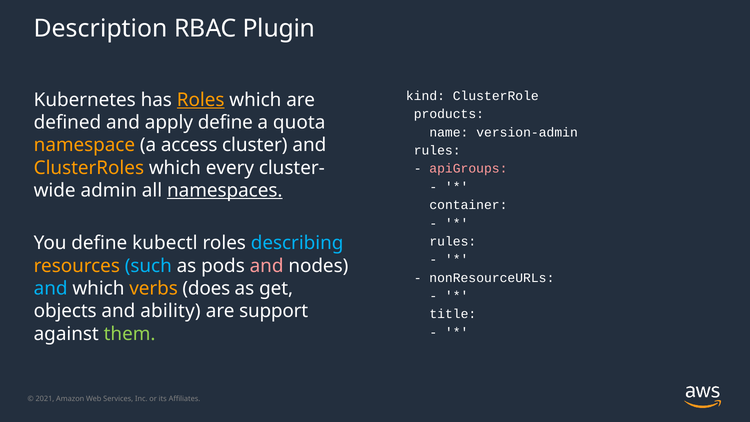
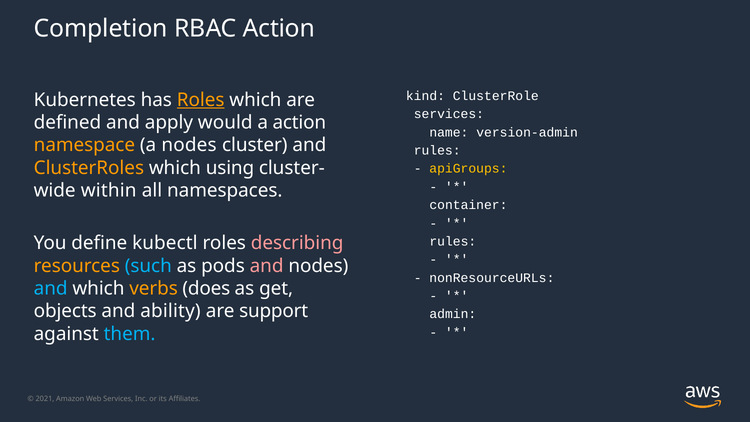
Description: Description -> Completion
RBAC Plugin: Plugin -> Action
products at (449, 114): products -> services
apply define: define -> would
a quota: quota -> action
a access: access -> nodes
every: every -> using
apiGroups colour: pink -> yellow
admin: admin -> within
namespaces underline: present -> none
describing colour: light blue -> pink
title: title -> admin
them colour: light green -> light blue
